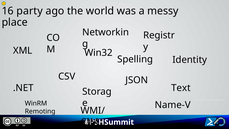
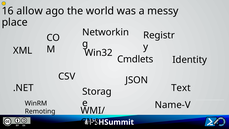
party: party -> allow
Spelling: Spelling -> Cmdlets
